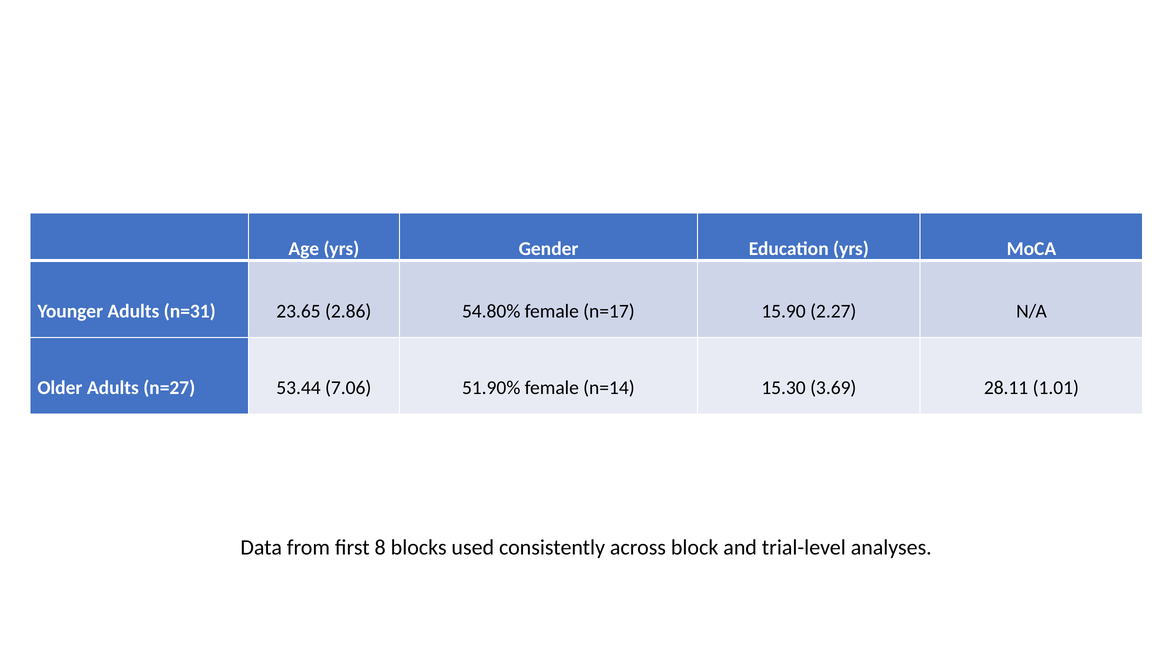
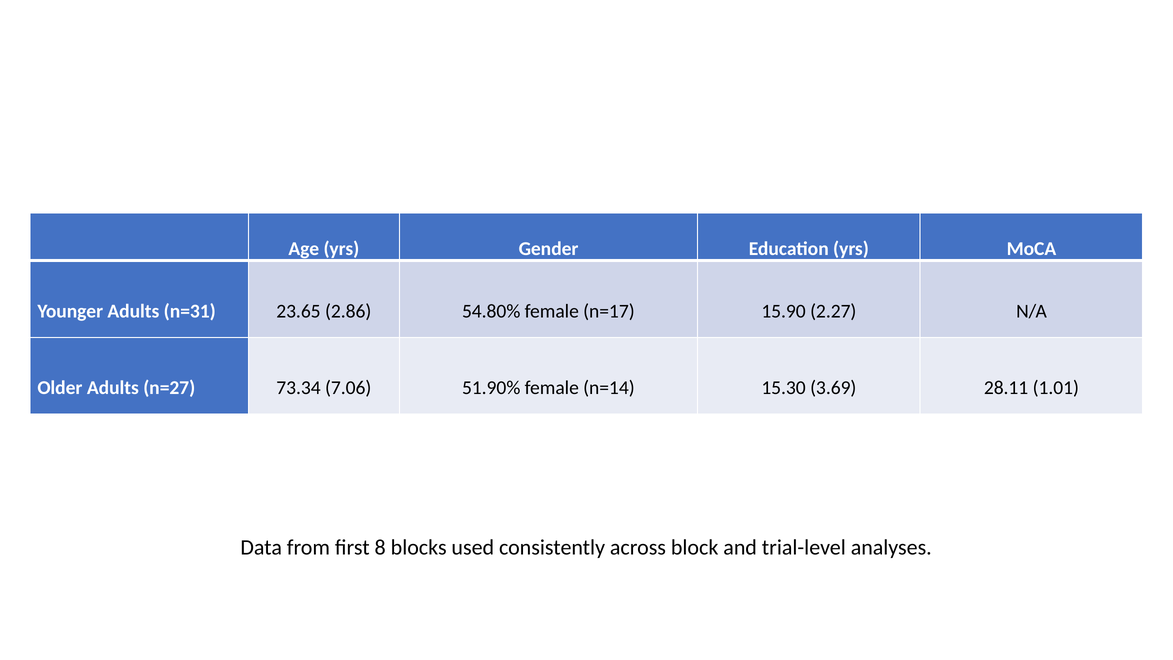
53.44: 53.44 -> 73.34
